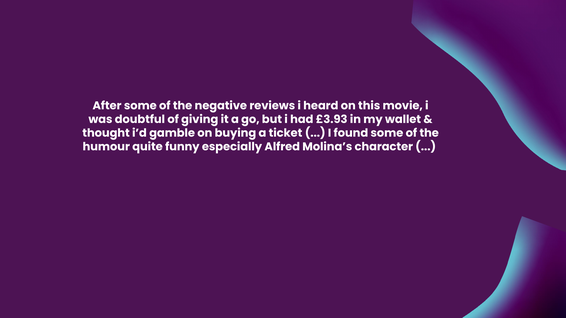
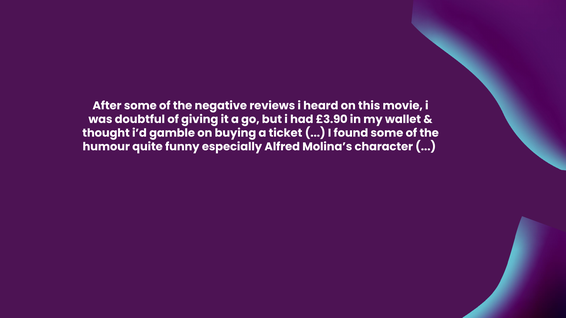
£3.93: £3.93 -> £3.90
